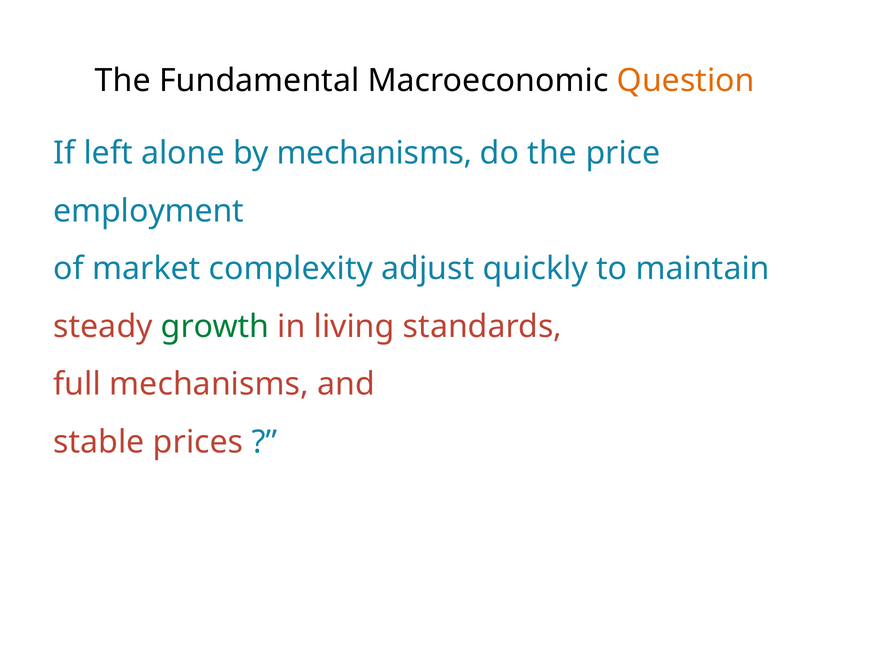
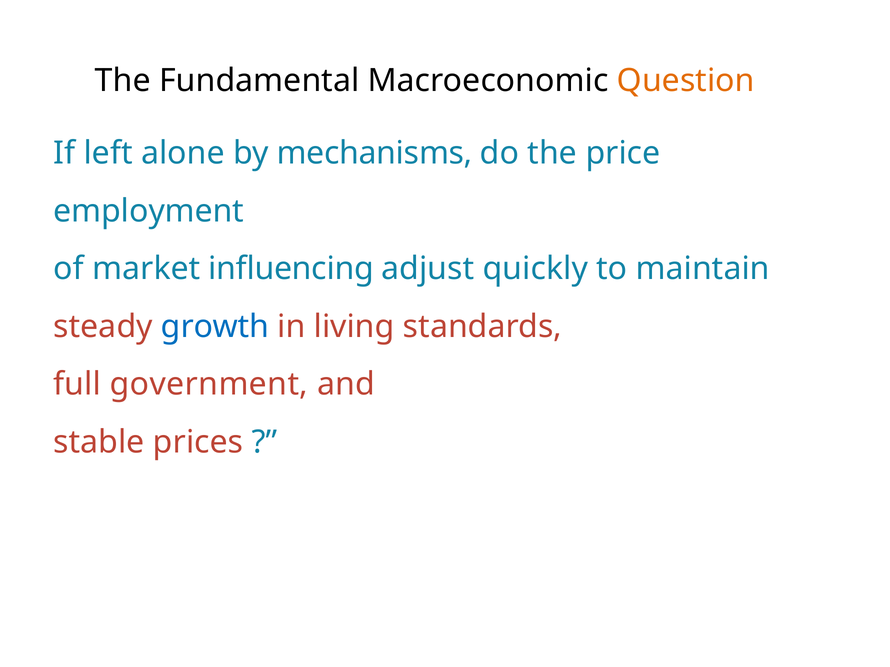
complexity: complexity -> influencing
growth colour: green -> blue
full mechanisms: mechanisms -> government
